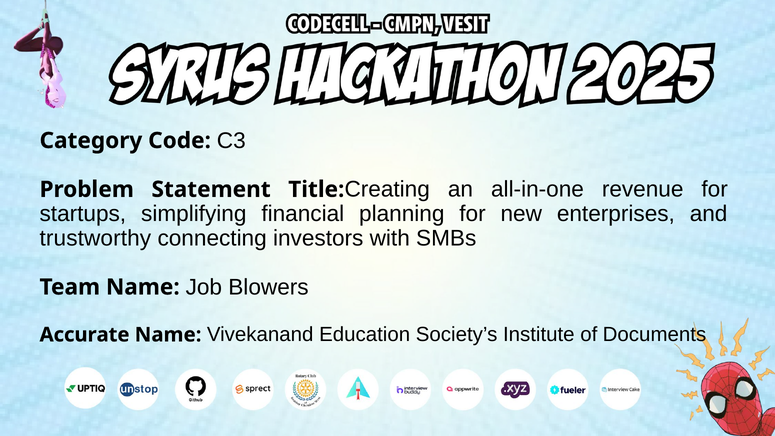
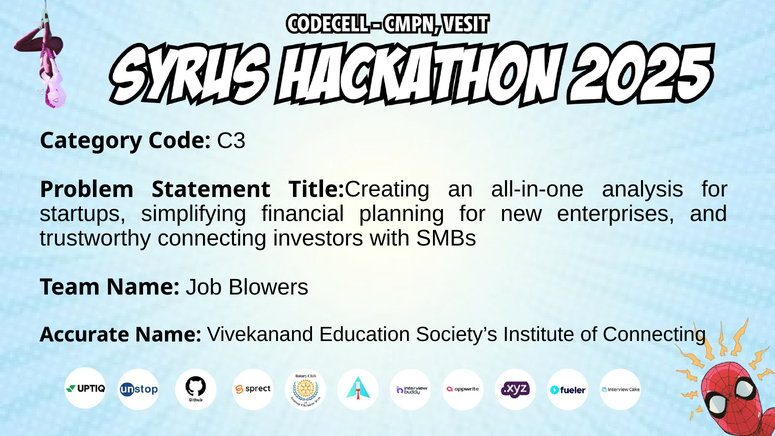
revenue: revenue -> analysis
of Documents: Documents -> Connecting
